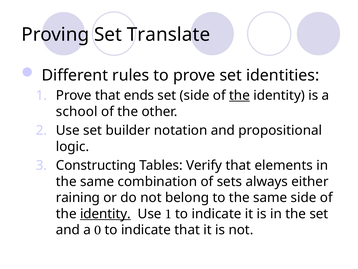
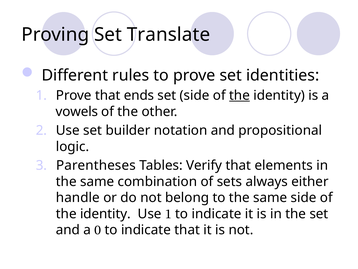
school: school -> vowels
Constructing: Constructing -> Parentheses
raining: raining -> handle
identity at (105, 213) underline: present -> none
